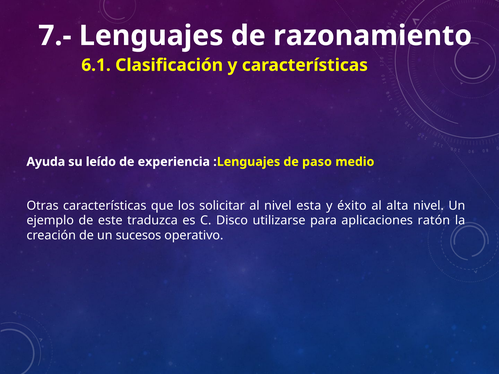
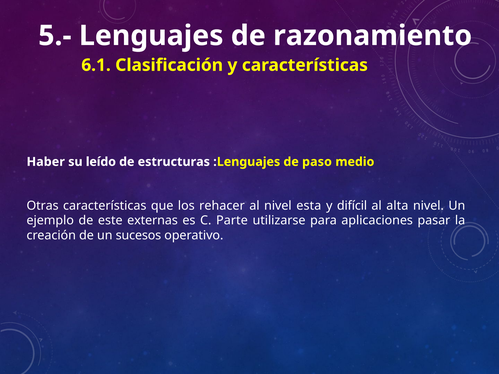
7.-: 7.- -> 5.-
Ayuda: Ayuda -> Haber
experiencia: experiencia -> estructuras
solicitar: solicitar -> rehacer
éxito: éxito -> difícil
traduzca: traduzca -> externas
Disco: Disco -> Parte
ratón: ratón -> pasar
